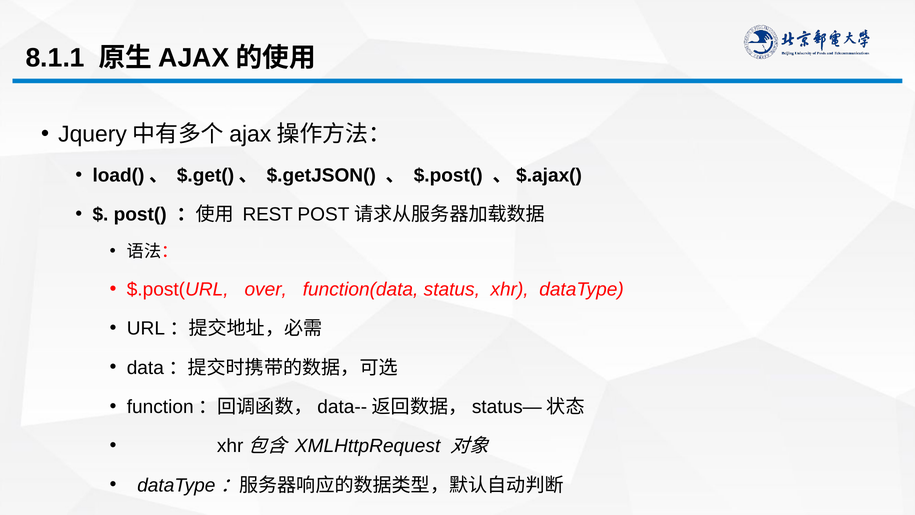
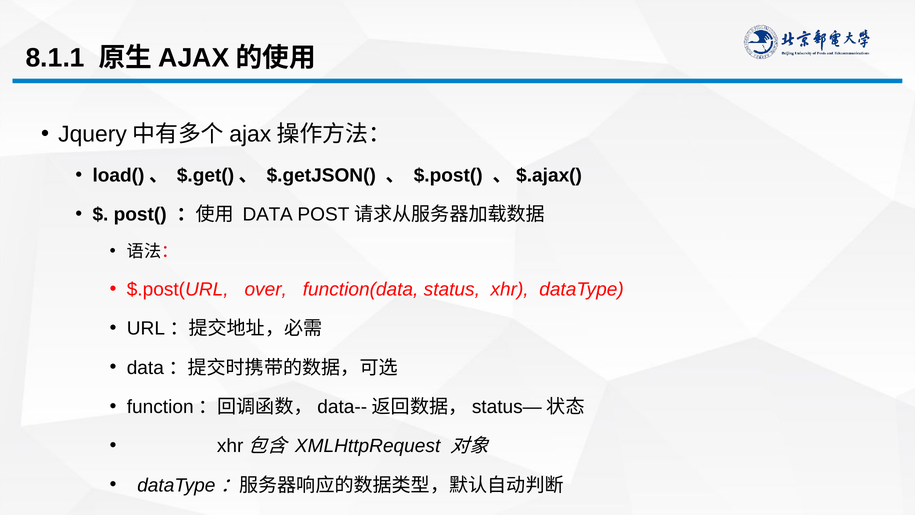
REST: REST -> DATA
